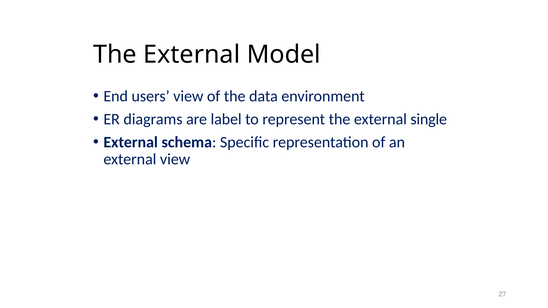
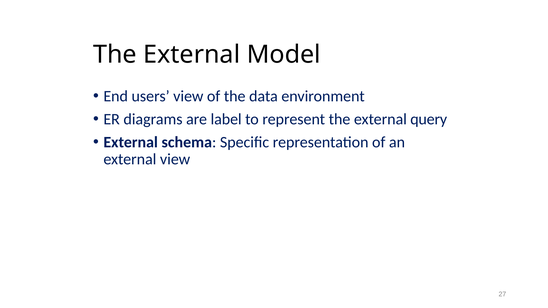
single: single -> query
